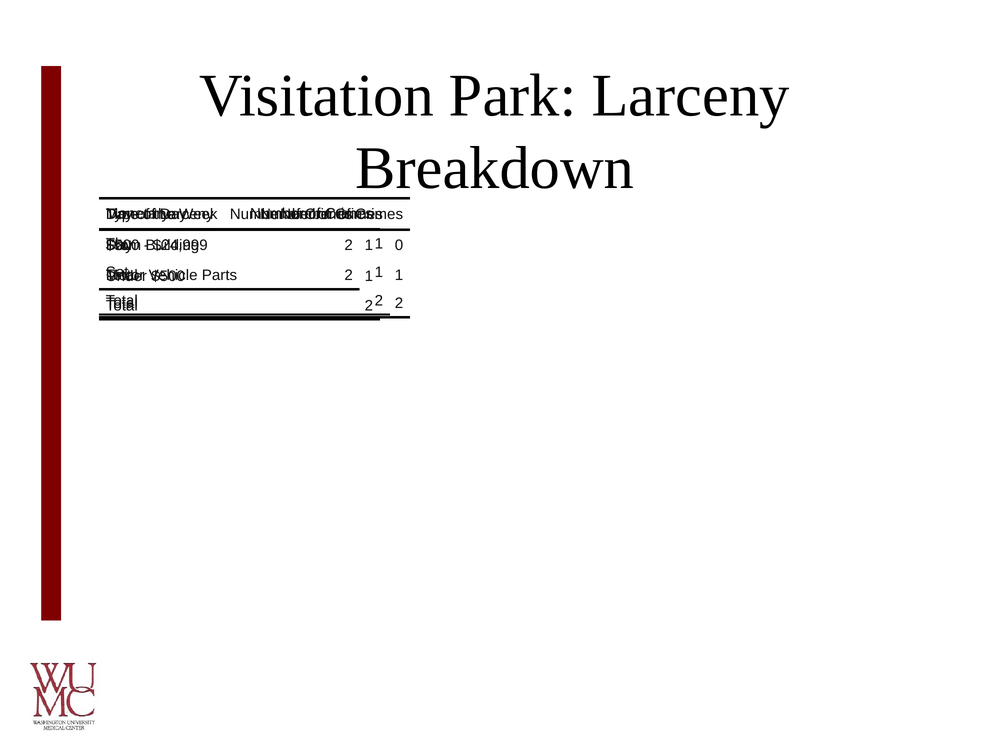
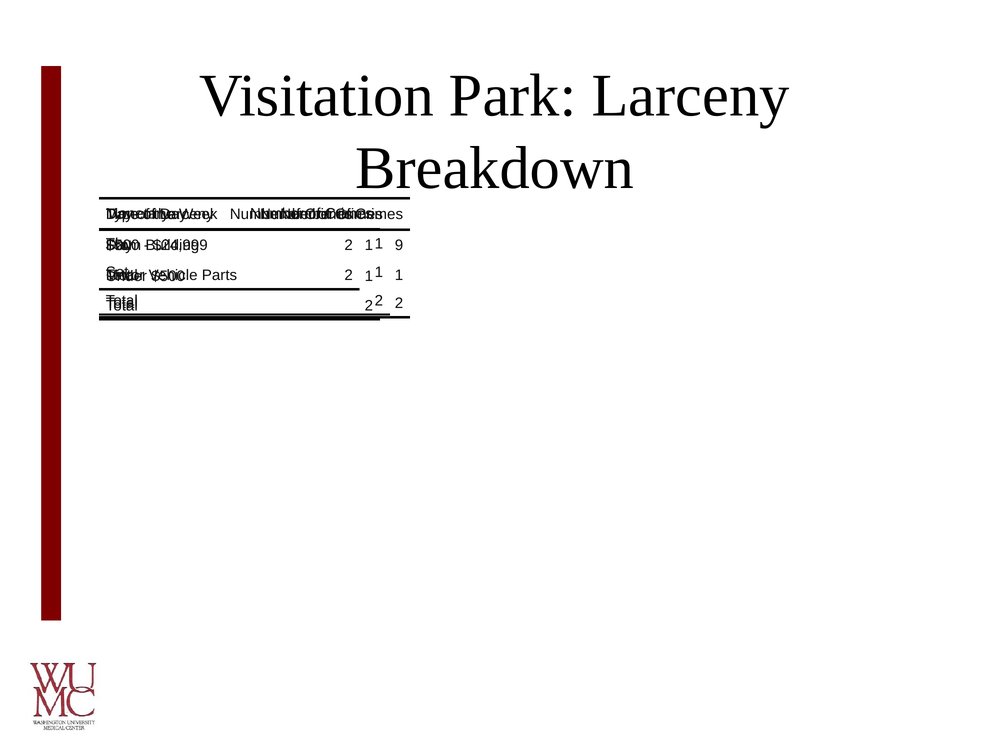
0: 0 -> 9
